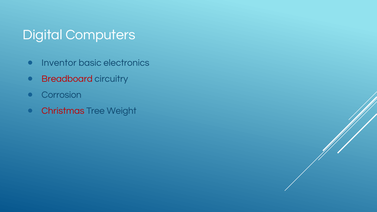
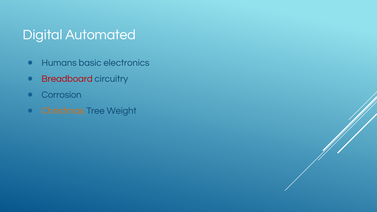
Computers: Computers -> Automated
Inventor: Inventor -> Humans
Christmas colour: red -> orange
